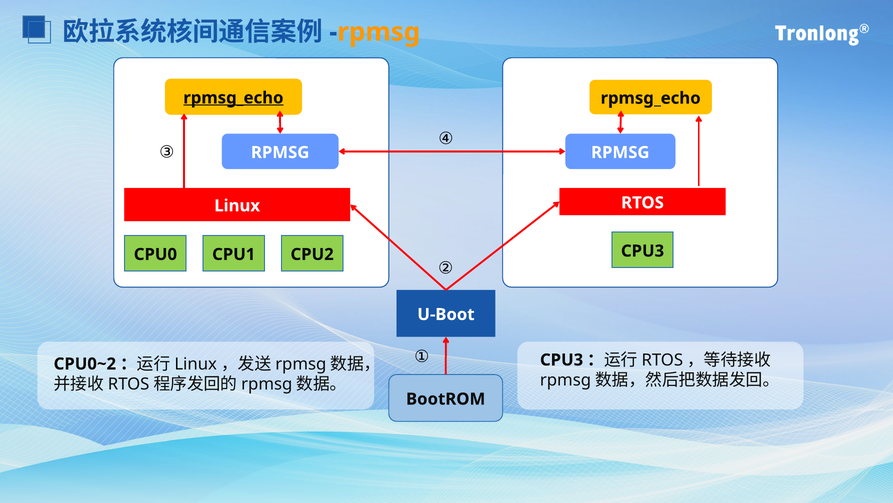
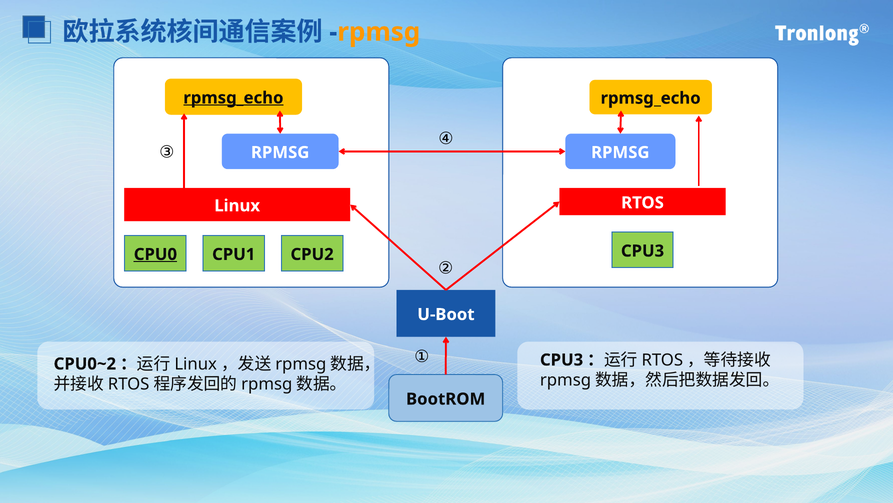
CPU0 underline: none -> present
